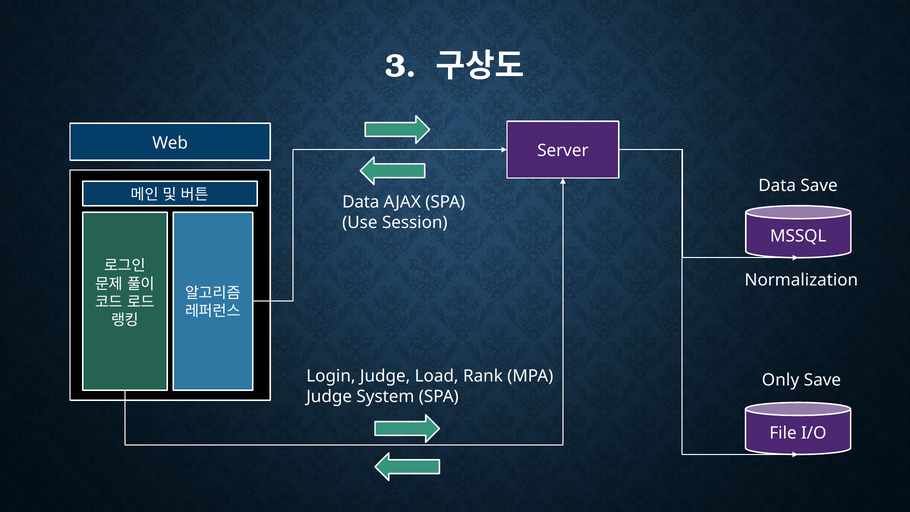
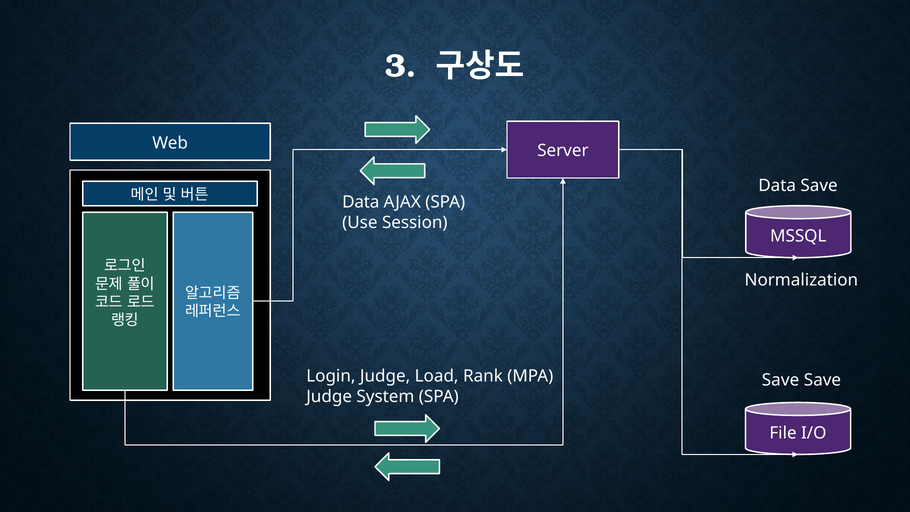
Only at (781, 380): Only -> Save
